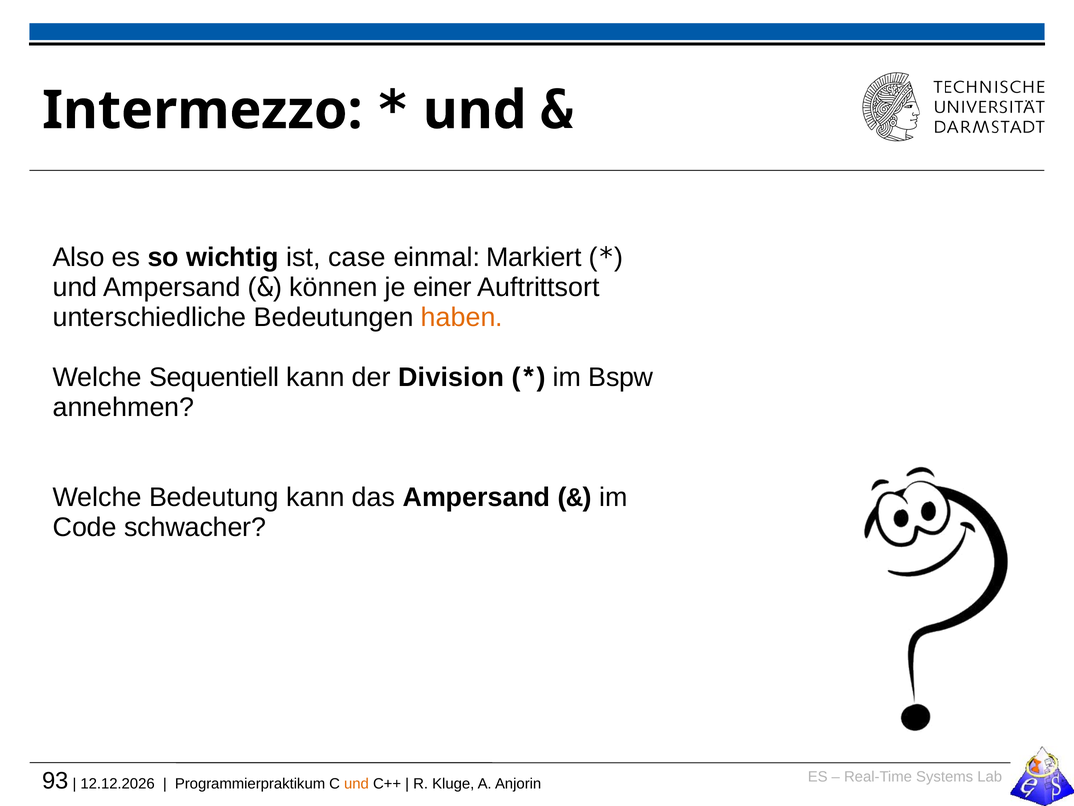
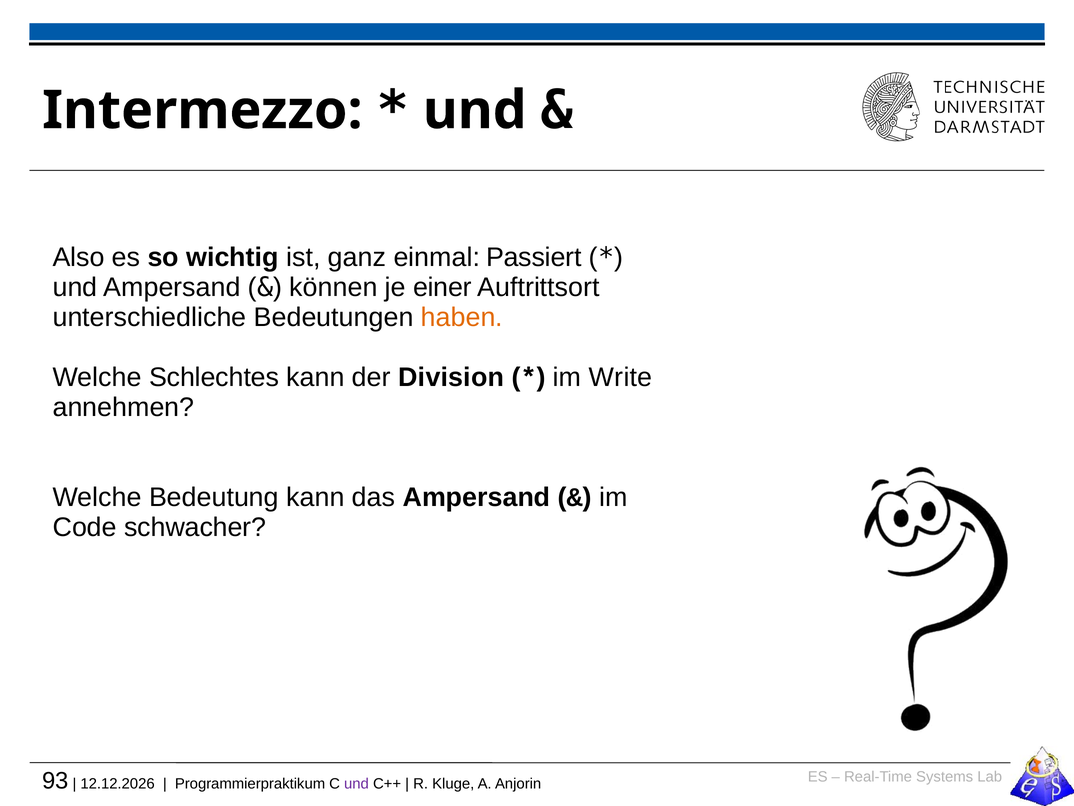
case: case -> ganz
Markiert: Markiert -> Passiert
Sequentiell: Sequentiell -> Schlechtes
Bspw: Bspw -> Write
und at (357, 784) colour: orange -> purple
